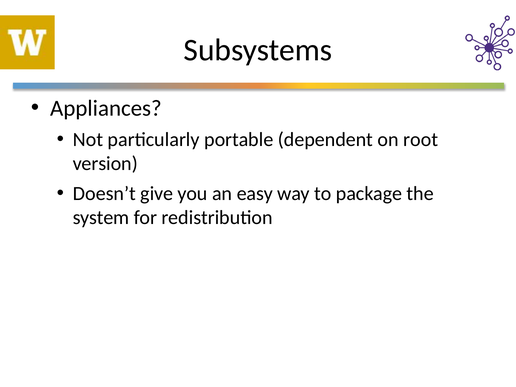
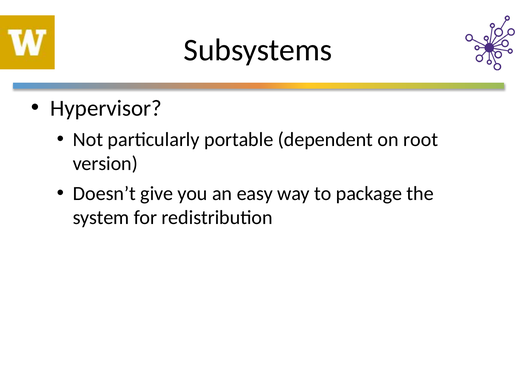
Appliances: Appliances -> Hypervisor
